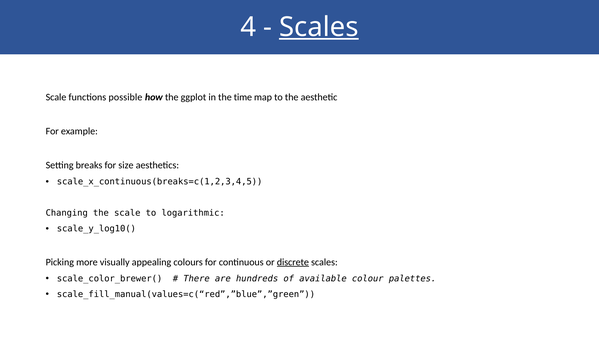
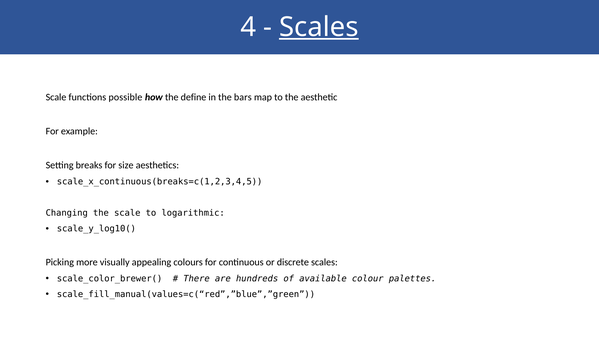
ggplot: ggplot -> define
time: time -> bars
discrete underline: present -> none
